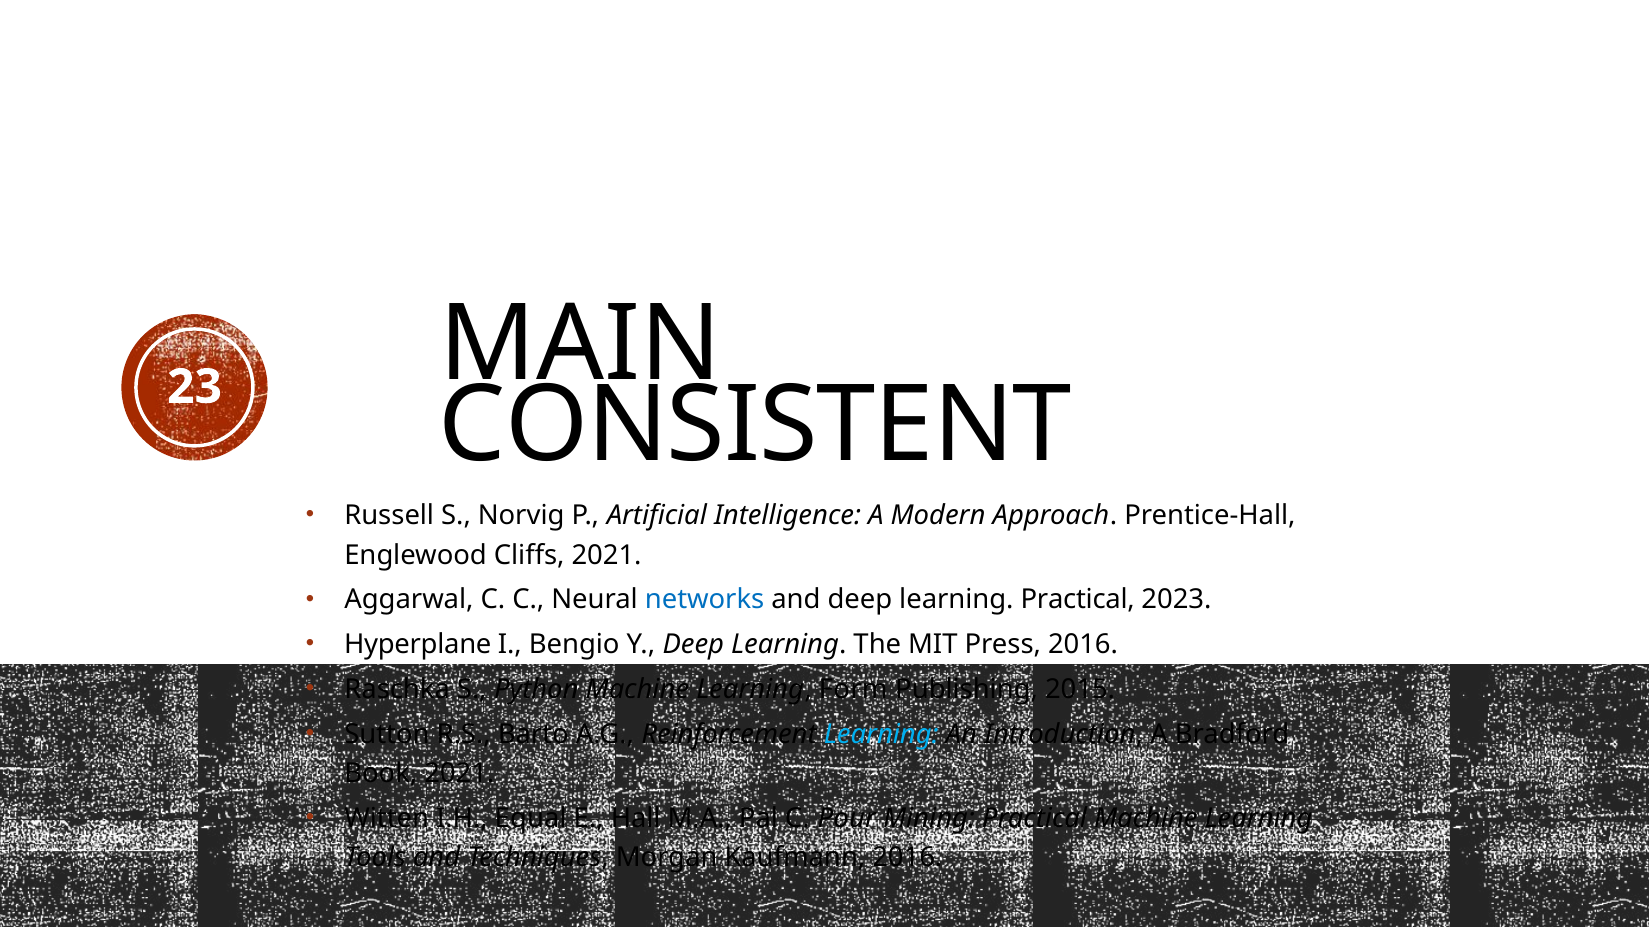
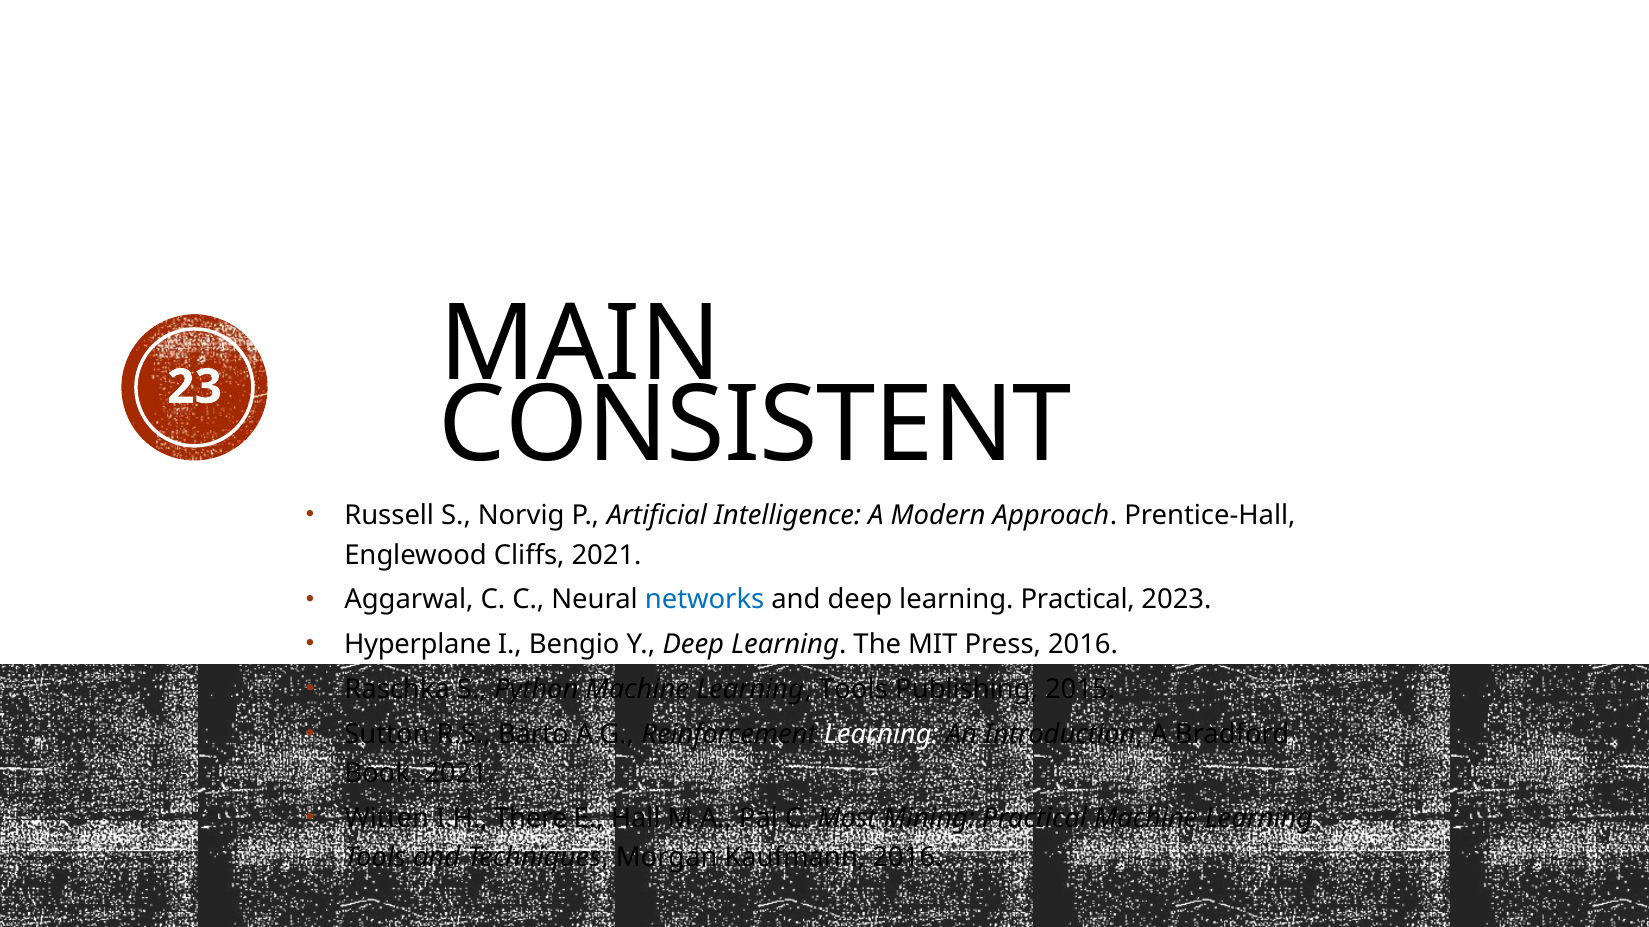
Python Machine Learning Form: Form -> Tools
Learning at (881, 734) colour: light blue -> white
Equal: Equal -> There
Pour: Pour -> Most
